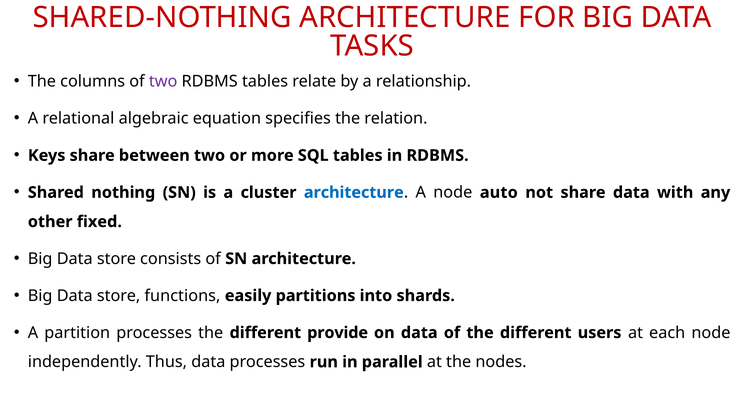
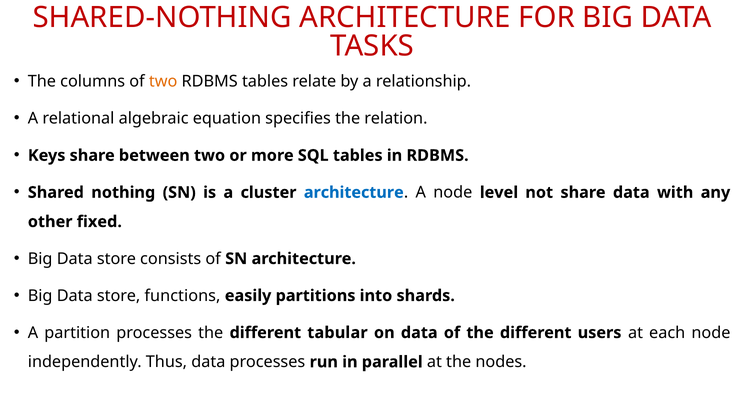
two at (163, 81) colour: purple -> orange
auto: auto -> level
provide: provide -> tabular
